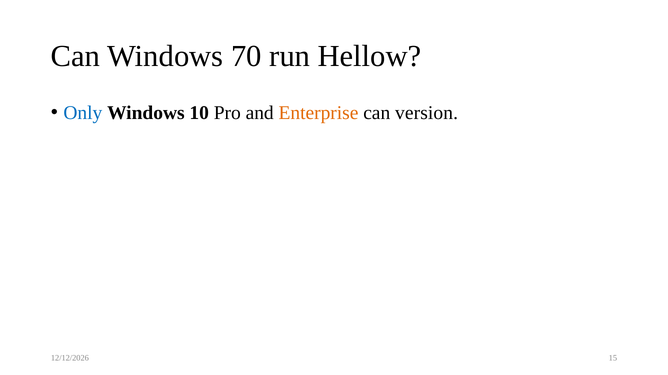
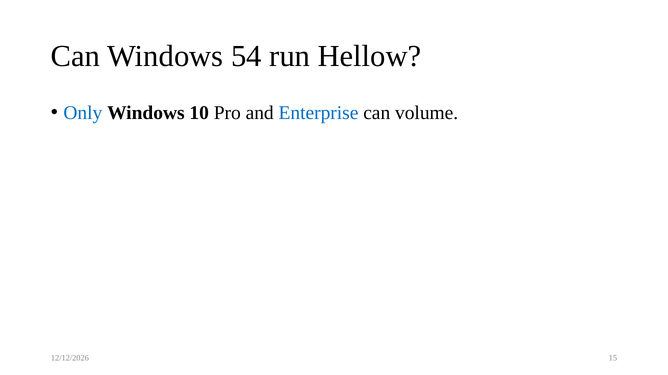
70: 70 -> 54
Enterprise colour: orange -> blue
version: version -> volume
